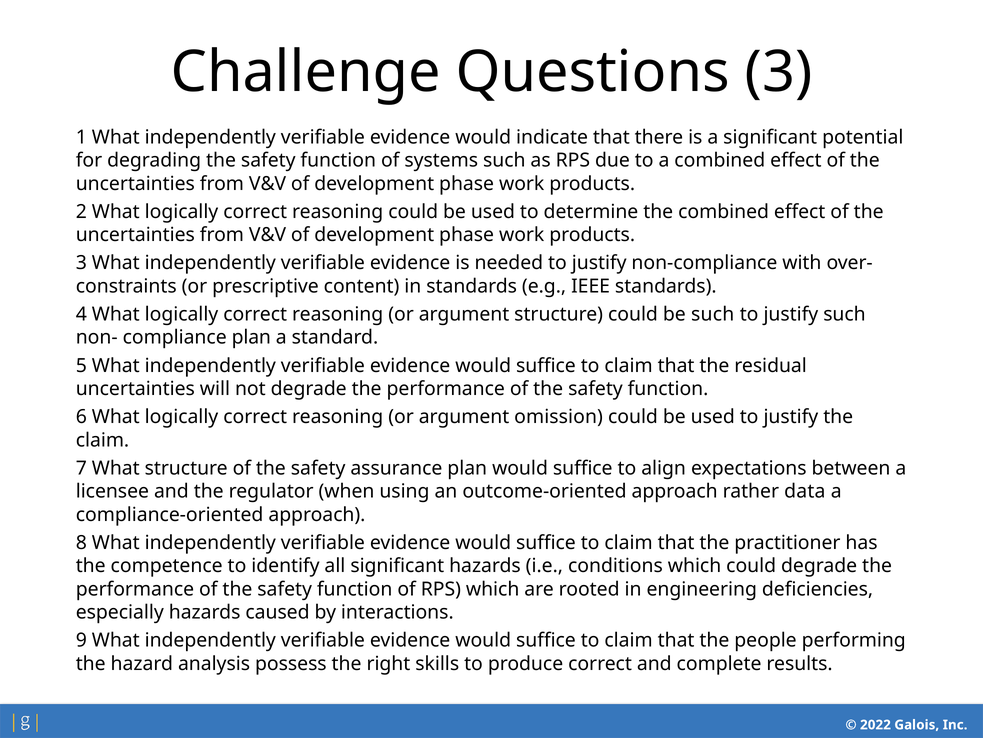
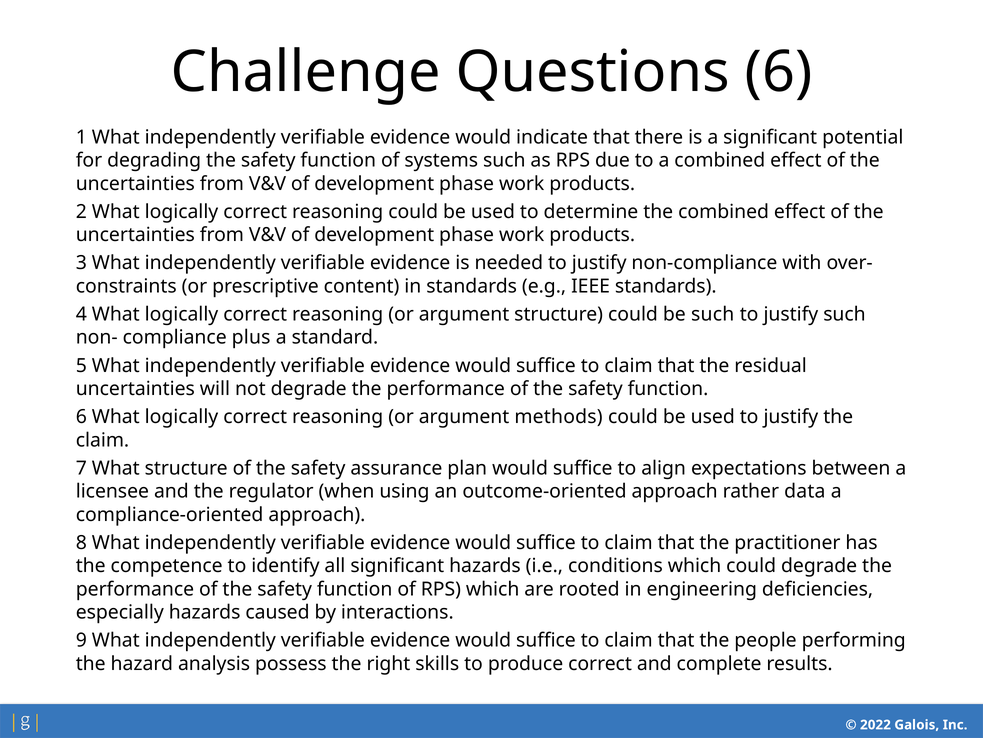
Questions 3: 3 -> 6
compliance plan: plan -> plus
omission: omission -> methods
